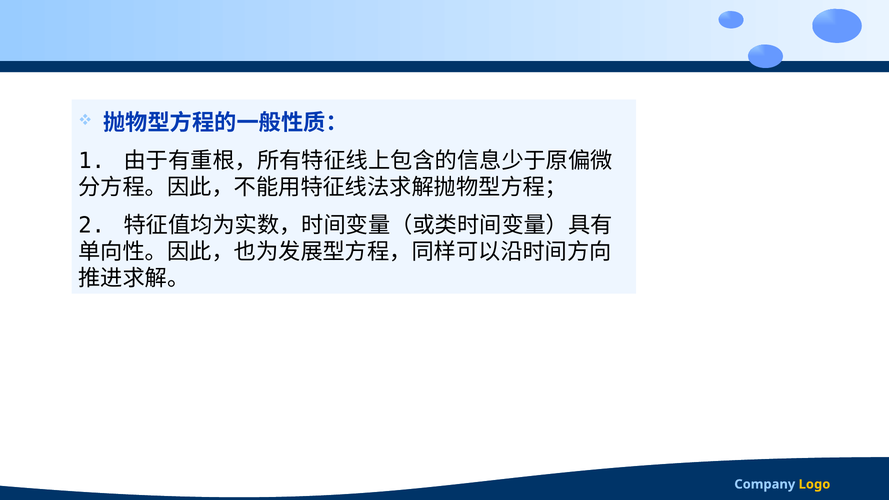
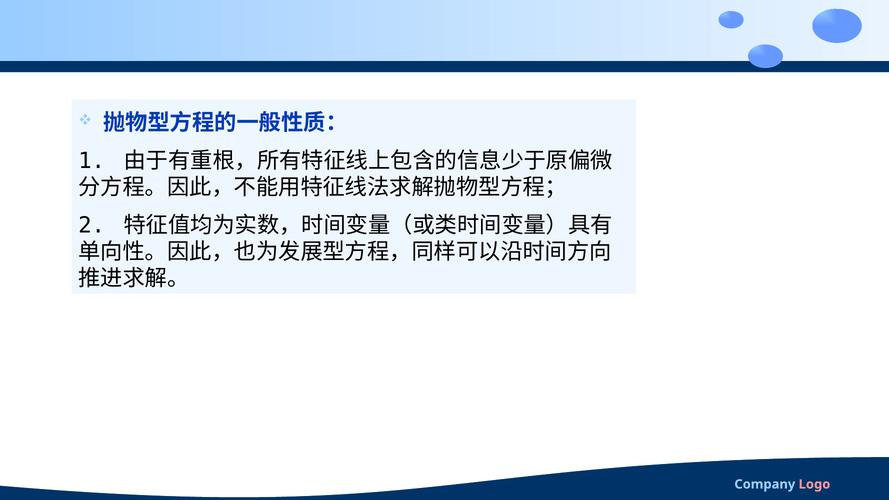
Logo colour: yellow -> pink
